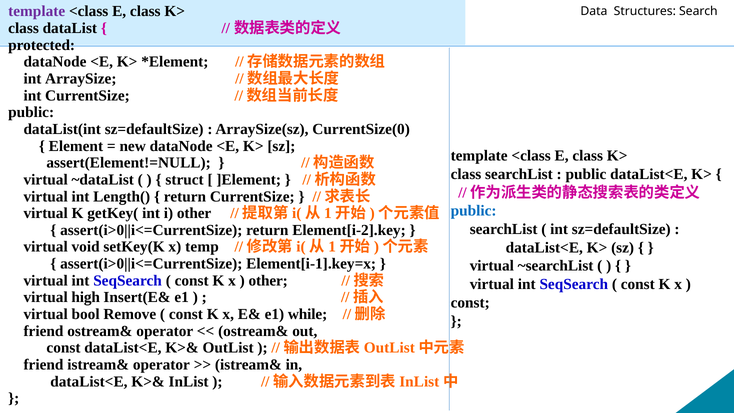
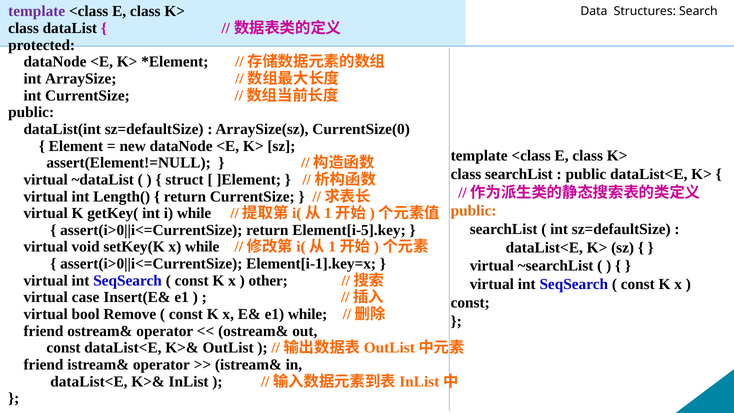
public at (474, 211) colour: blue -> orange
i other: other -> while
Element[i-2].key: Element[i-2].key -> Element[i-5].key
x temp: temp -> while
high: high -> case
